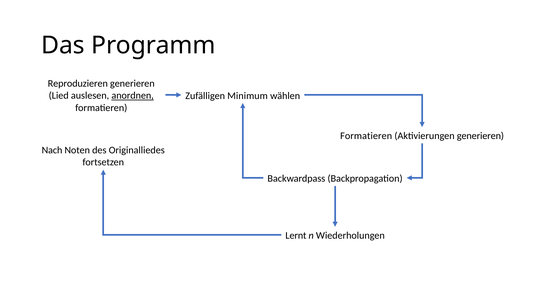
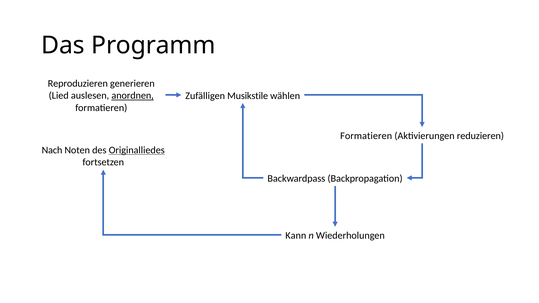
Minimum: Minimum -> Musikstile
Aktivierungen generieren: generieren -> reduzieren
Originalliedes underline: none -> present
Lernt: Lernt -> Kann
